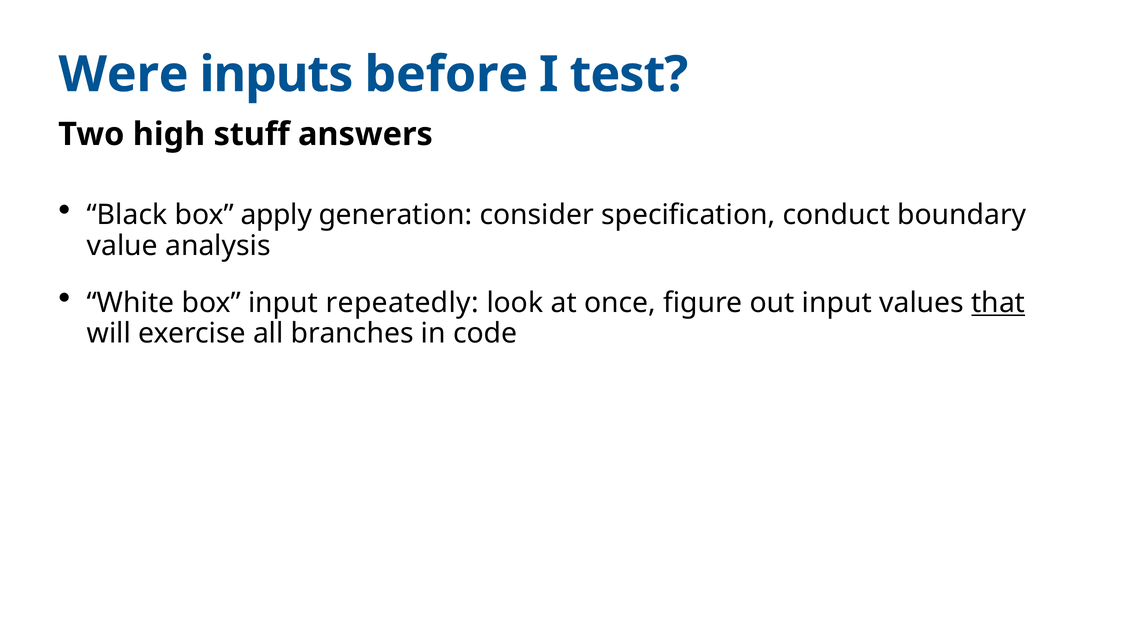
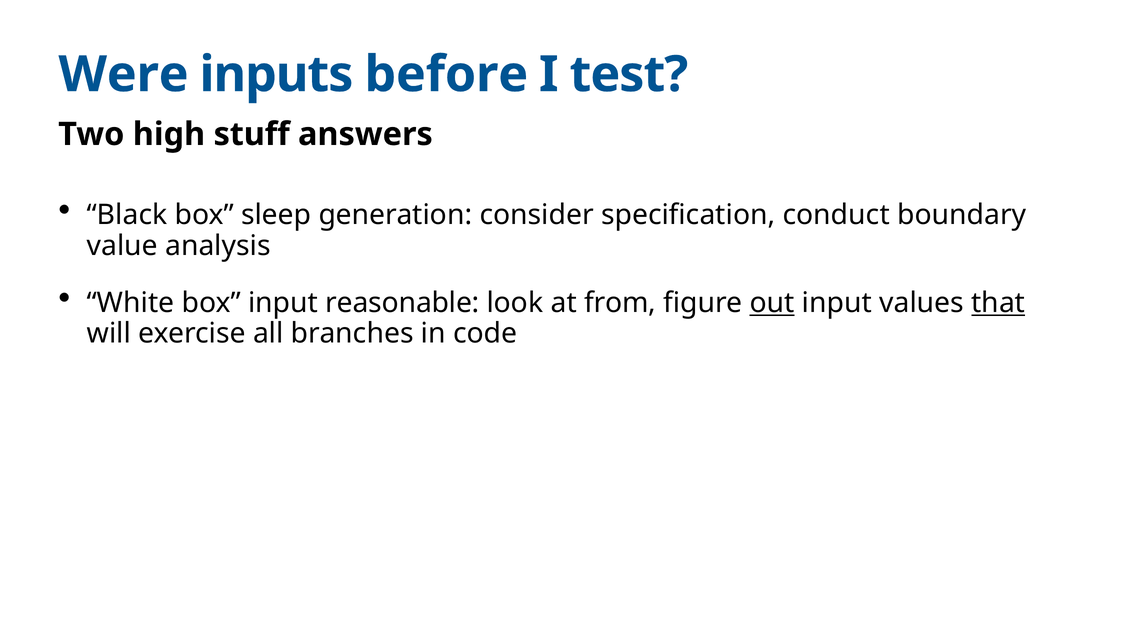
apply: apply -> sleep
repeatedly: repeatedly -> reasonable
once: once -> from
out underline: none -> present
